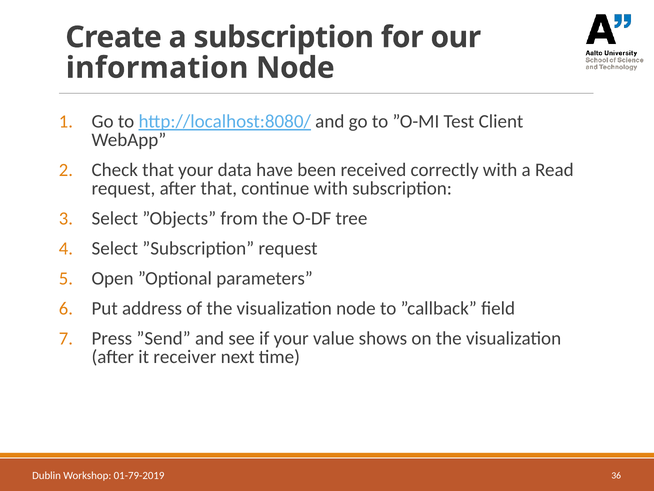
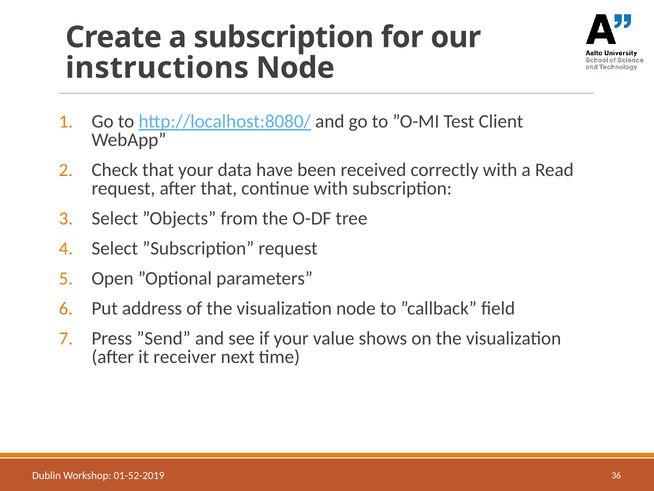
information: information -> instructions
01-79-2019: 01-79-2019 -> 01-52-2019
